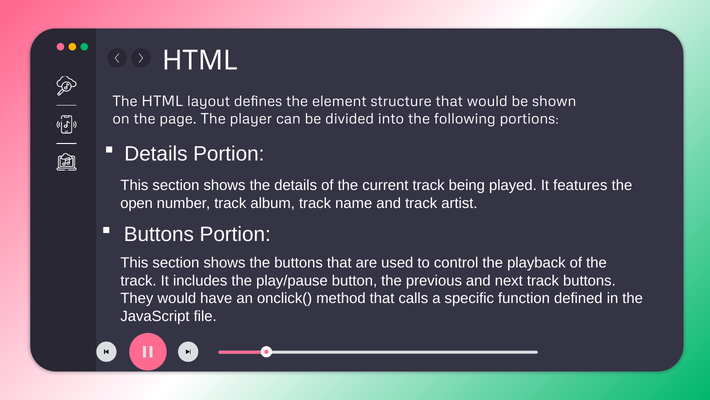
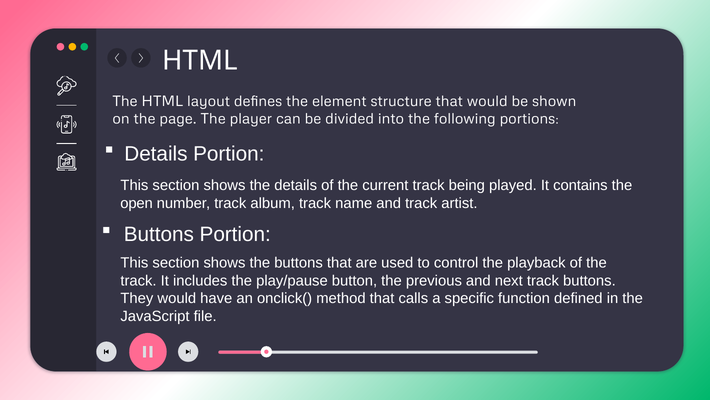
features: features -> contains
